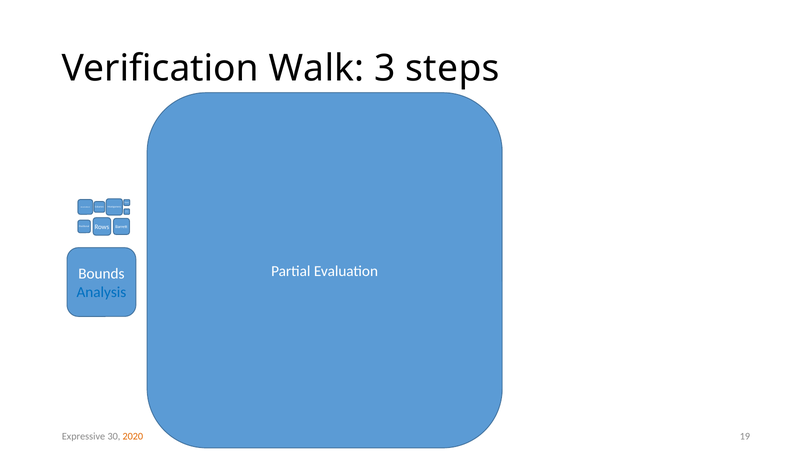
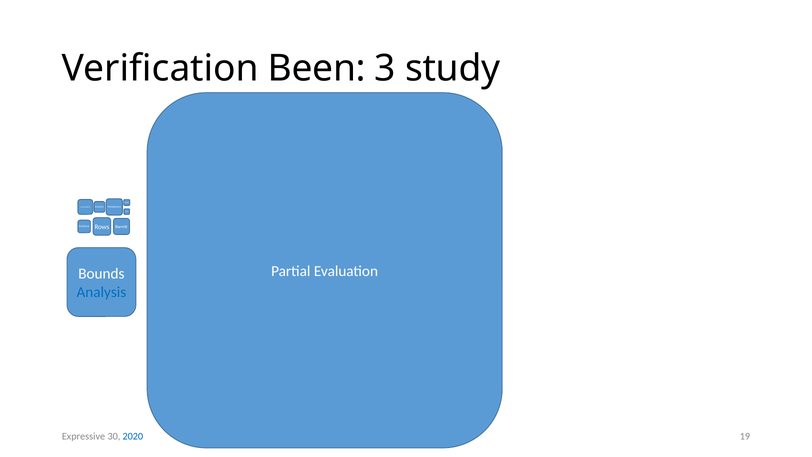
Walk: Walk -> Been
steps: steps -> study
2020 colour: orange -> blue
